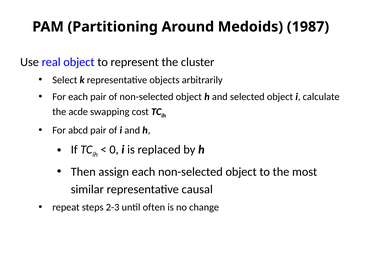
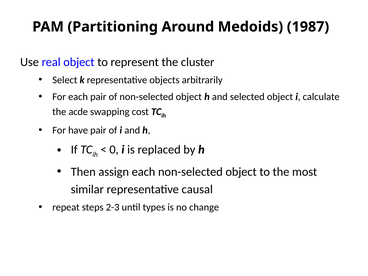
abcd: abcd -> have
often: often -> types
